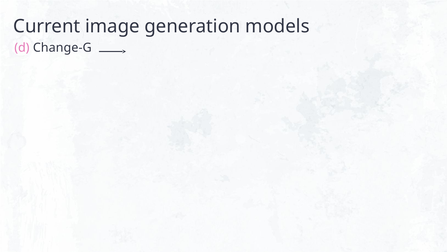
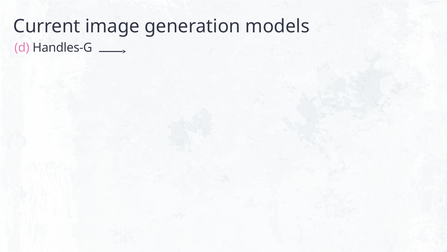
Change-G: Change-G -> Handles-G
